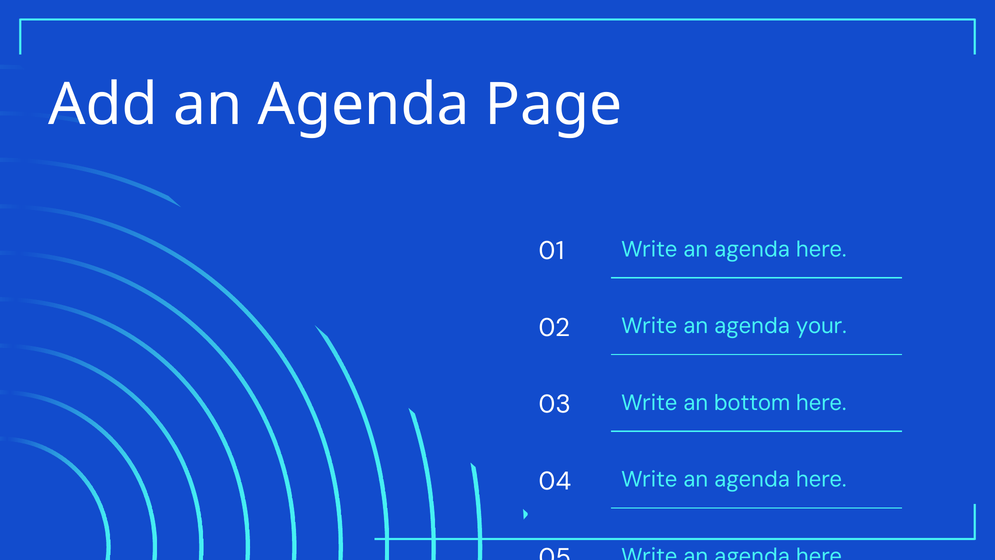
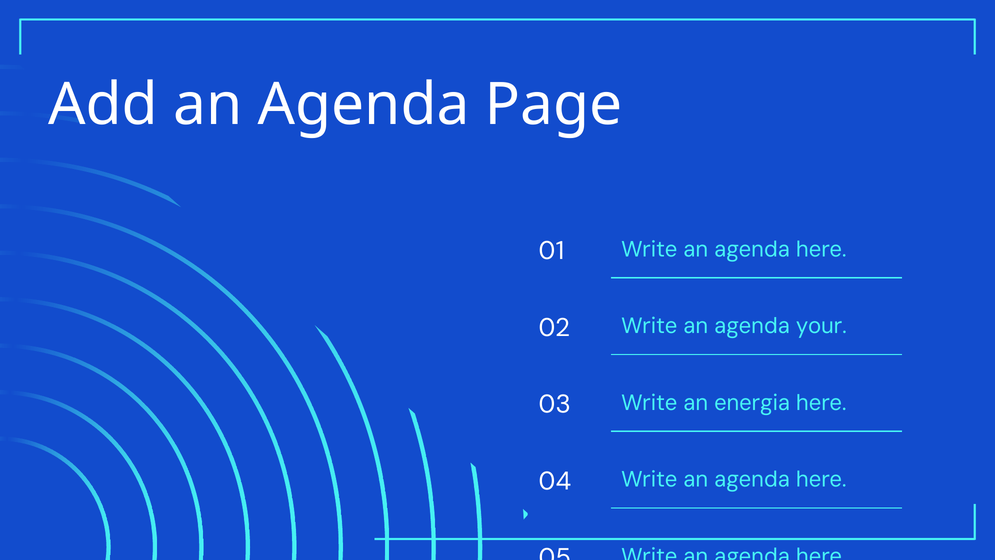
bottom: bottom -> energia
